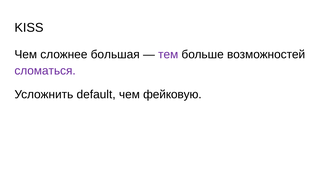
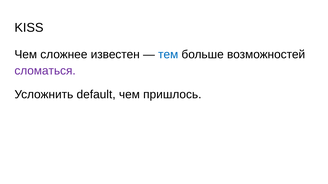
большая: большая -> известен
тем colour: purple -> blue
фейковую: фейковую -> пришлось
